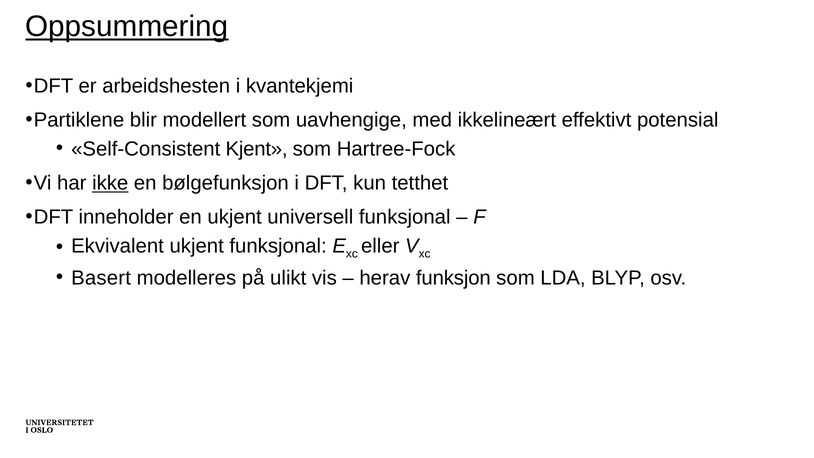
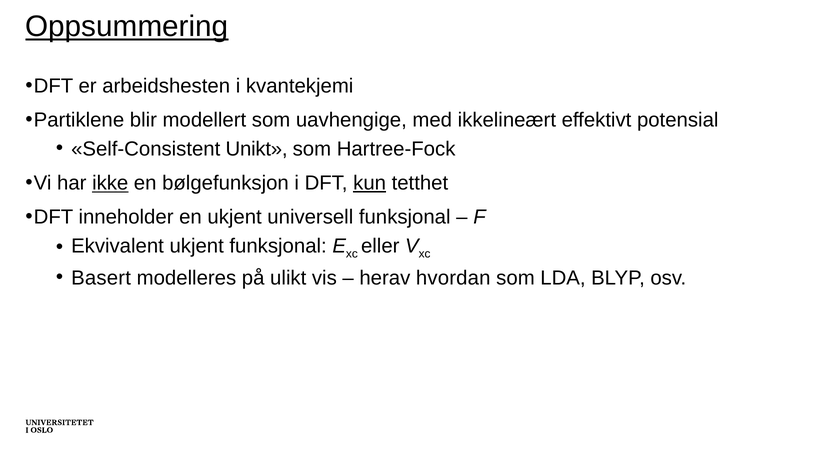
Kjent: Kjent -> Unikt
kun underline: none -> present
funksjon: funksjon -> hvordan
